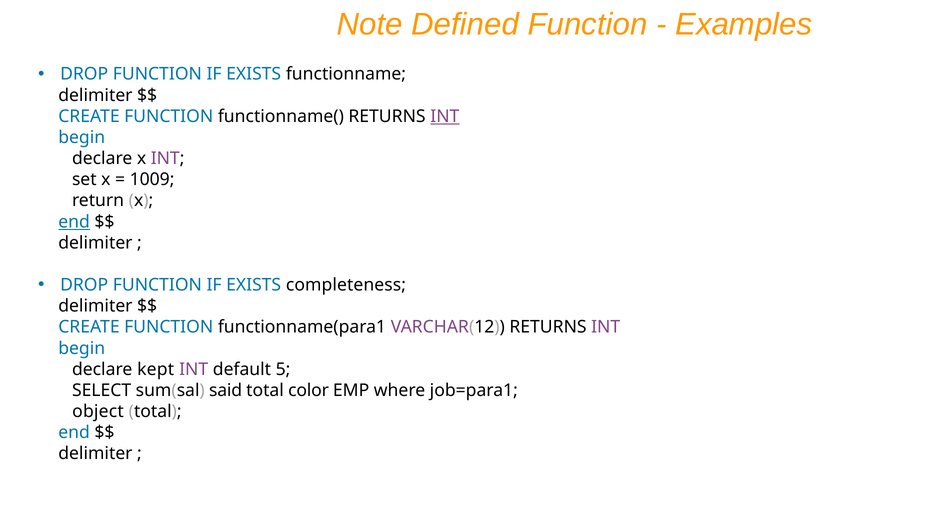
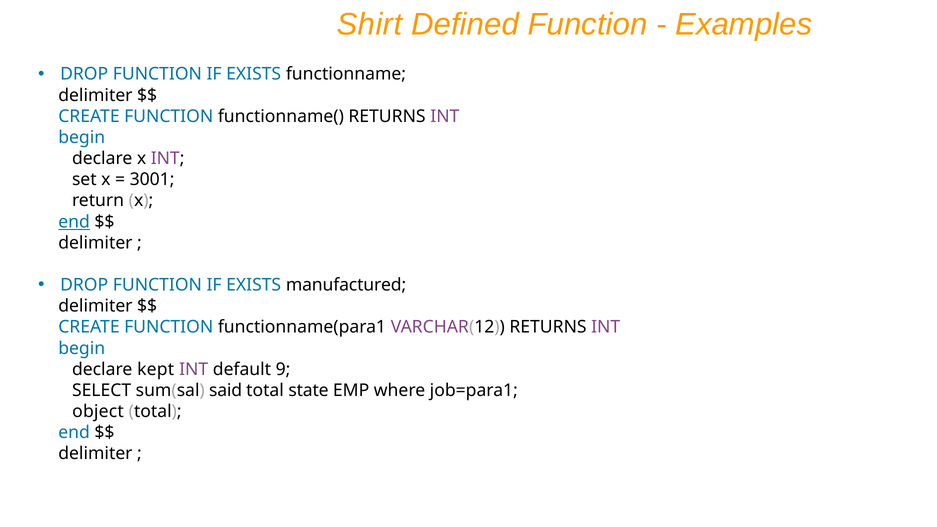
Note: Note -> Shirt
INT at (445, 116) underline: present -> none
1009: 1009 -> 3001
completeness: completeness -> manufactured
5: 5 -> 9
color: color -> state
